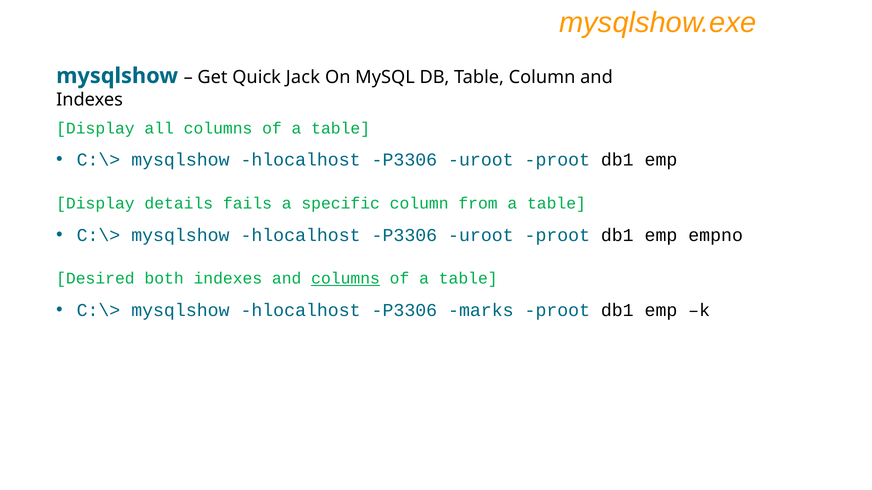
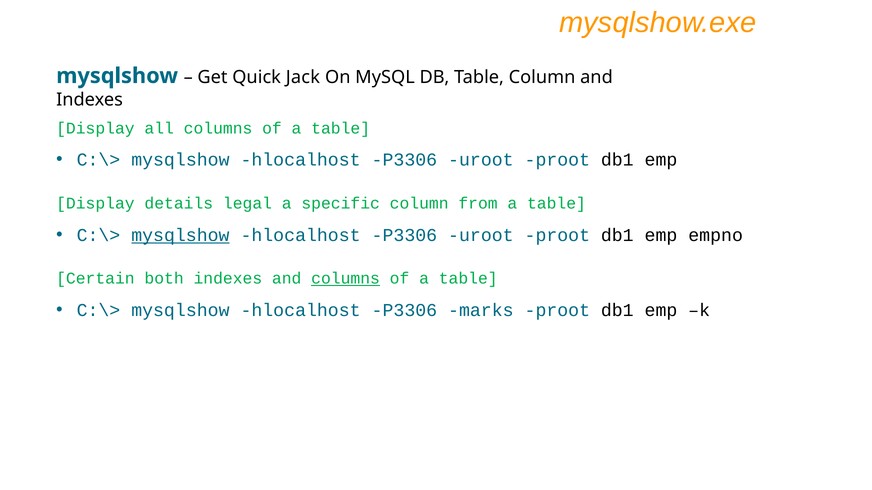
fails: fails -> legal
mysqlshow at (180, 235) underline: none -> present
Desired: Desired -> Certain
